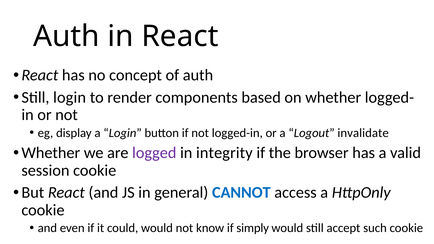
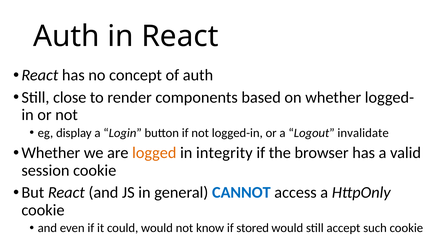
Still login: login -> close
logged colour: purple -> orange
simply: simply -> stored
